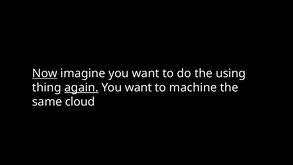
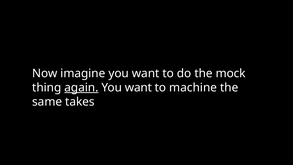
Now underline: present -> none
using: using -> mock
cloud: cloud -> takes
